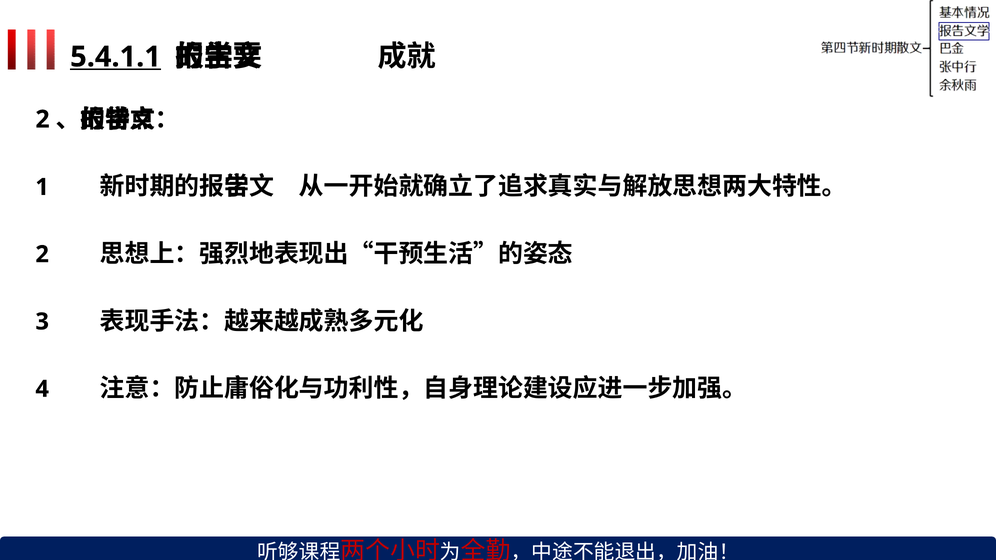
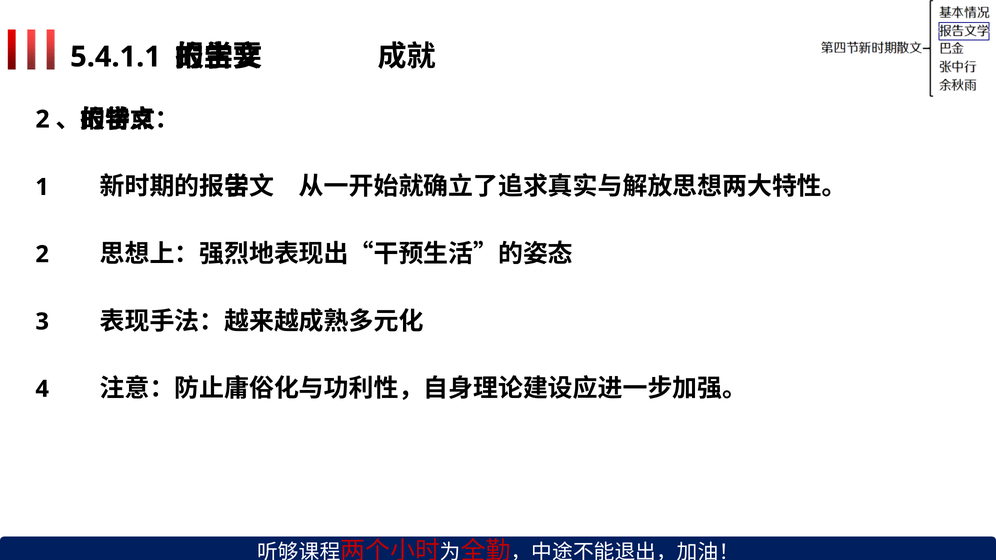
5.4.1.1 underline: present -> none
